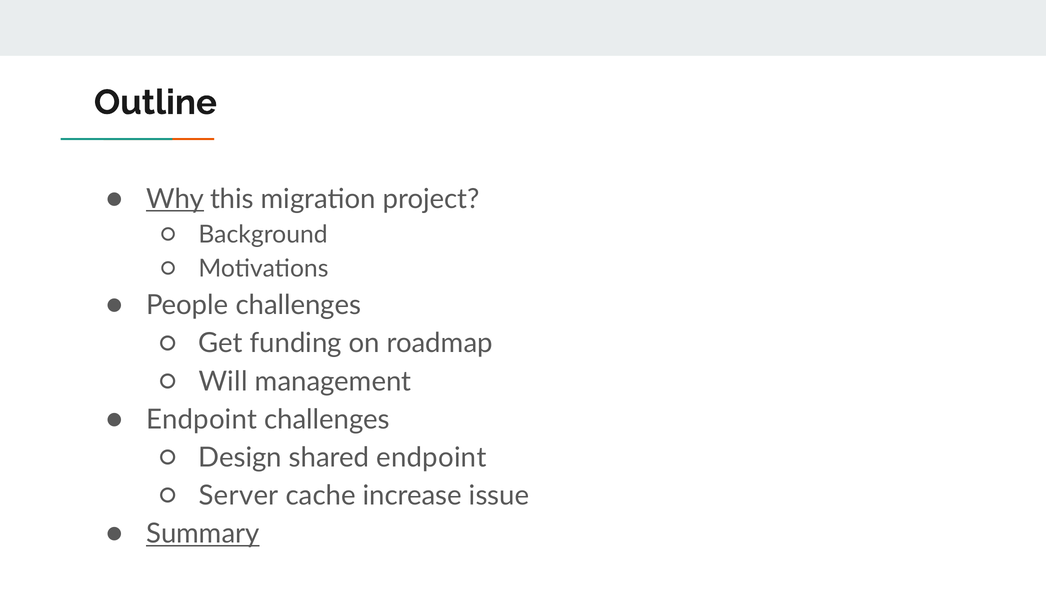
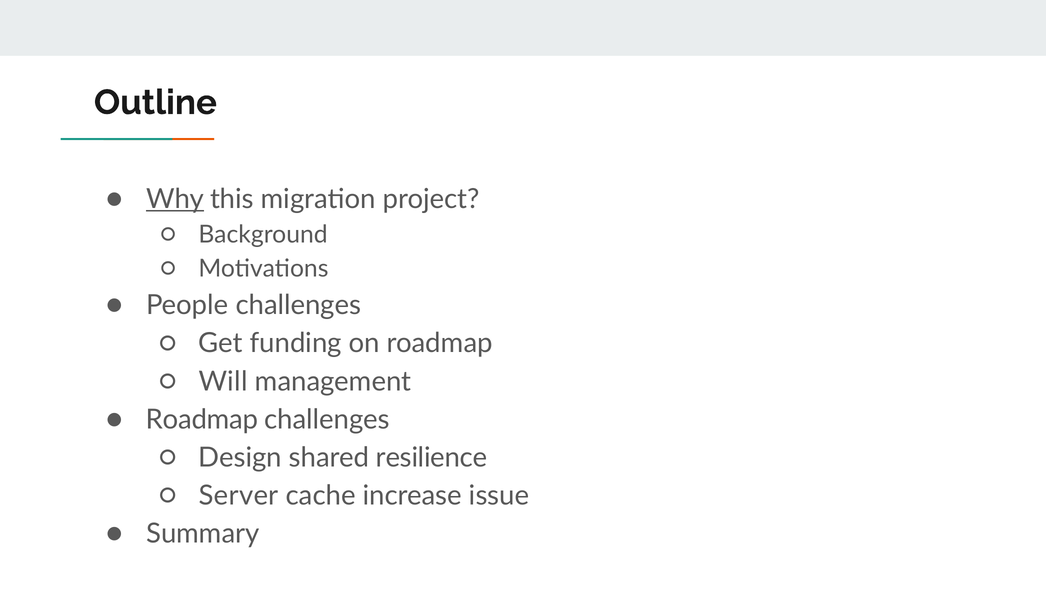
Endpoint at (202, 419): Endpoint -> Roadmap
shared endpoint: endpoint -> resilience
Summary underline: present -> none
